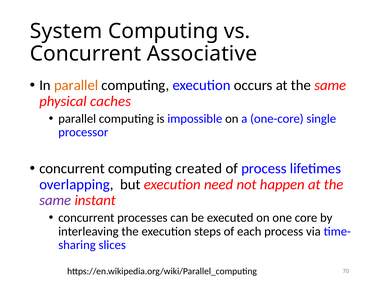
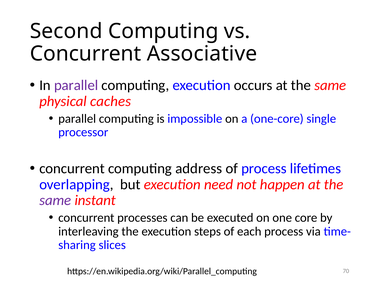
System: System -> Second
parallel at (76, 85) colour: orange -> purple
created: created -> address
